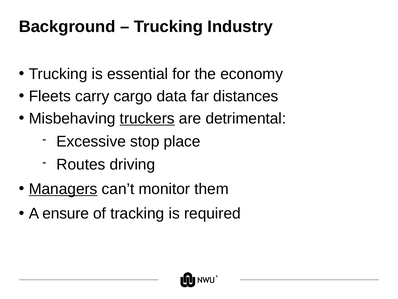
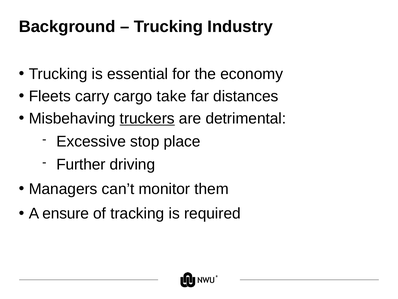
data: data -> take
Routes: Routes -> Further
Managers underline: present -> none
